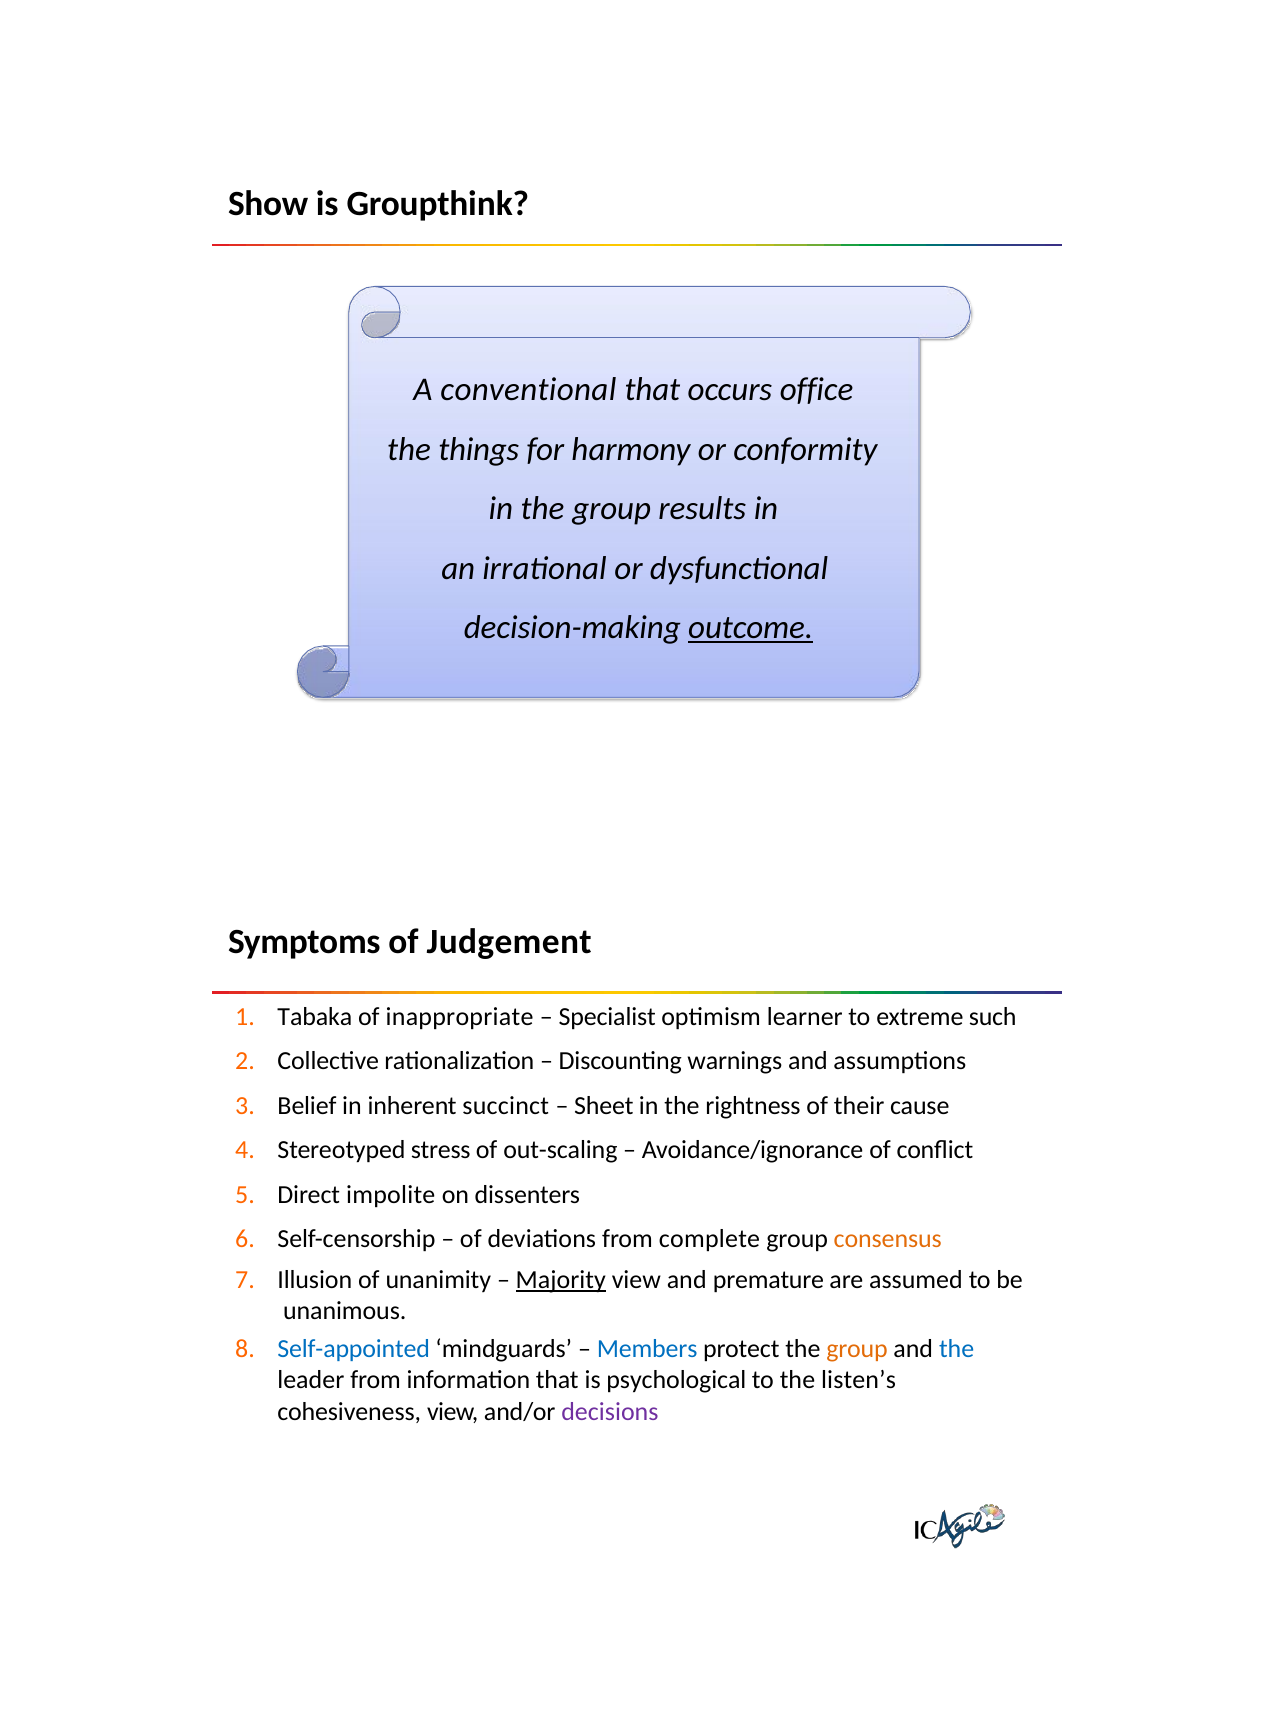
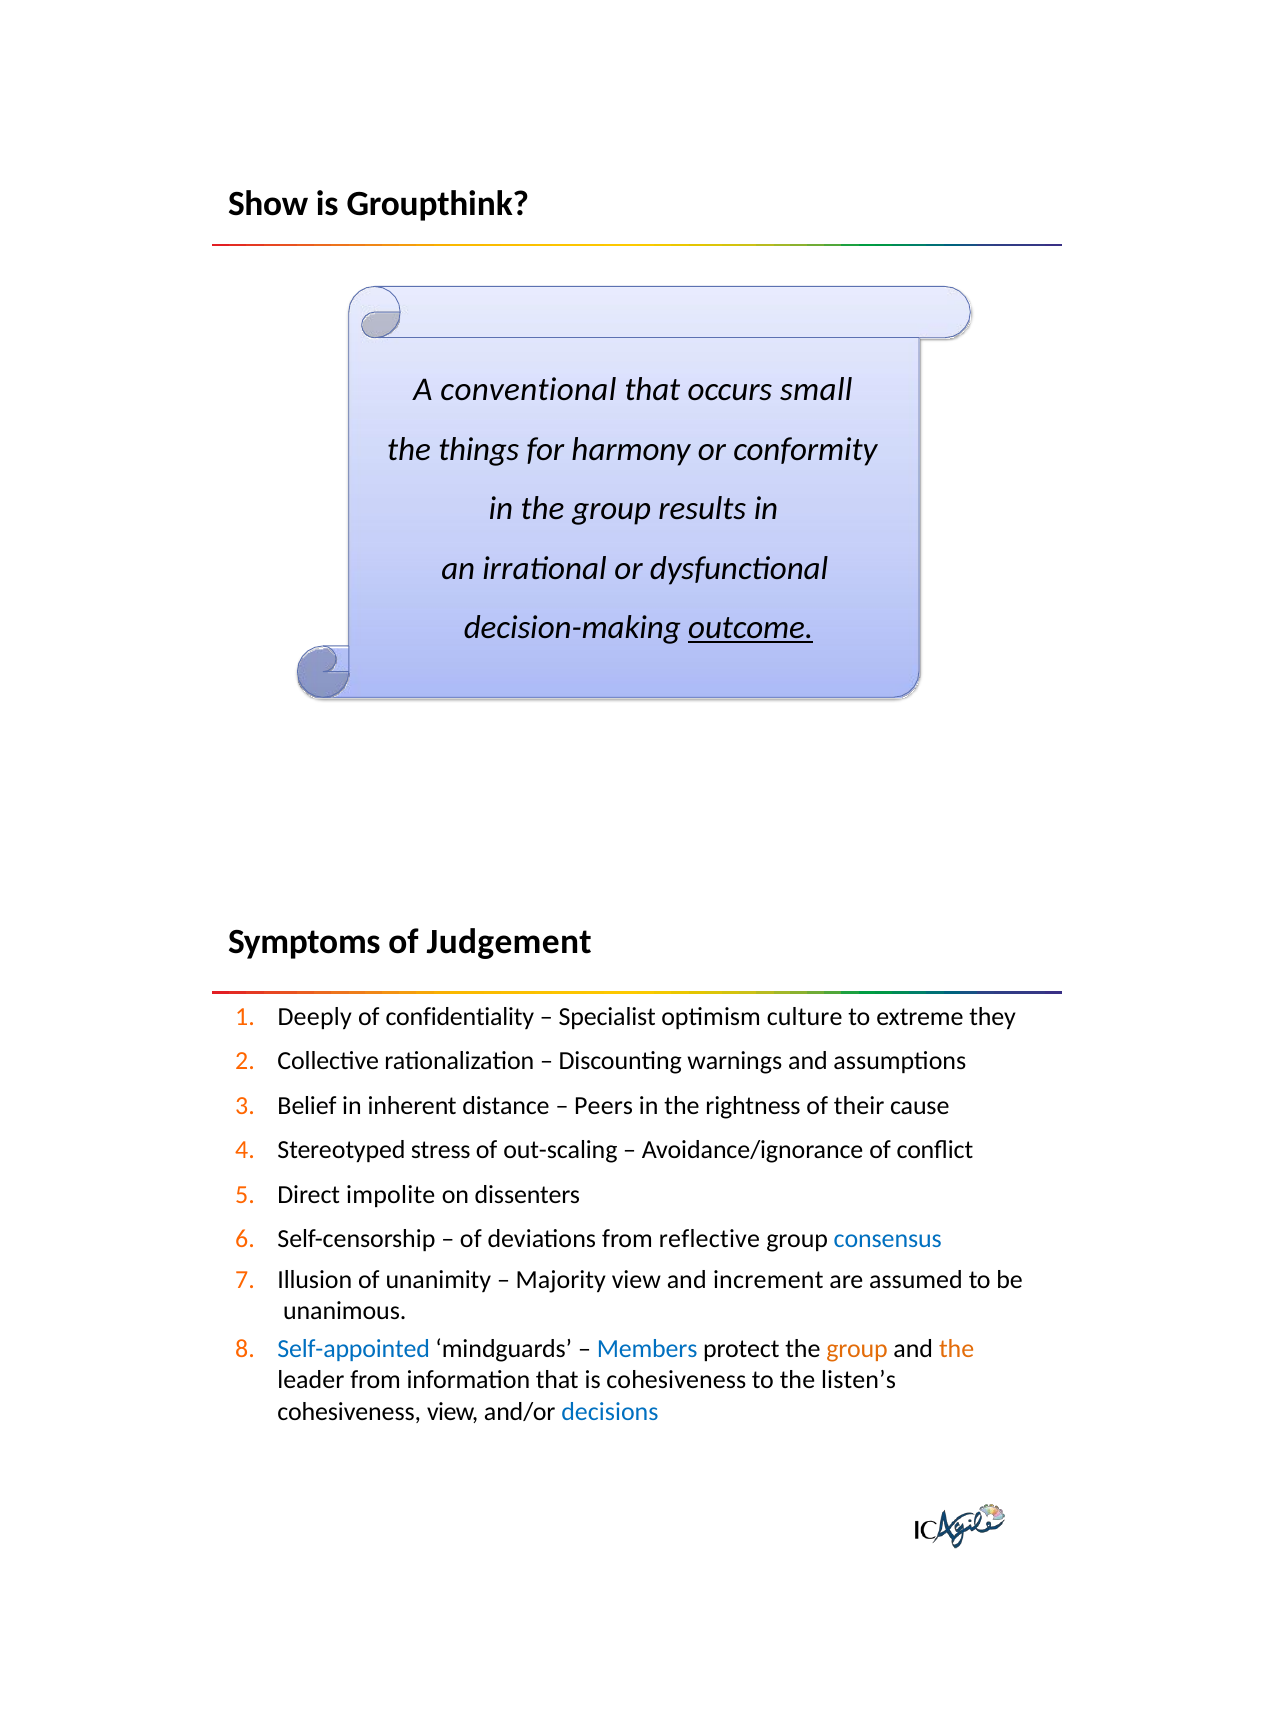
office: office -> small
Tabaka: Tabaka -> Deeply
inappropriate: inappropriate -> confidentiality
learner: learner -> culture
such: such -> they
succinct: succinct -> distance
Sheet: Sheet -> Peers
complete: complete -> reflective
consensus colour: orange -> blue
Majority underline: present -> none
premature: premature -> increment
the at (957, 1349) colour: blue -> orange
is psychological: psychological -> cohesiveness
decisions colour: purple -> blue
